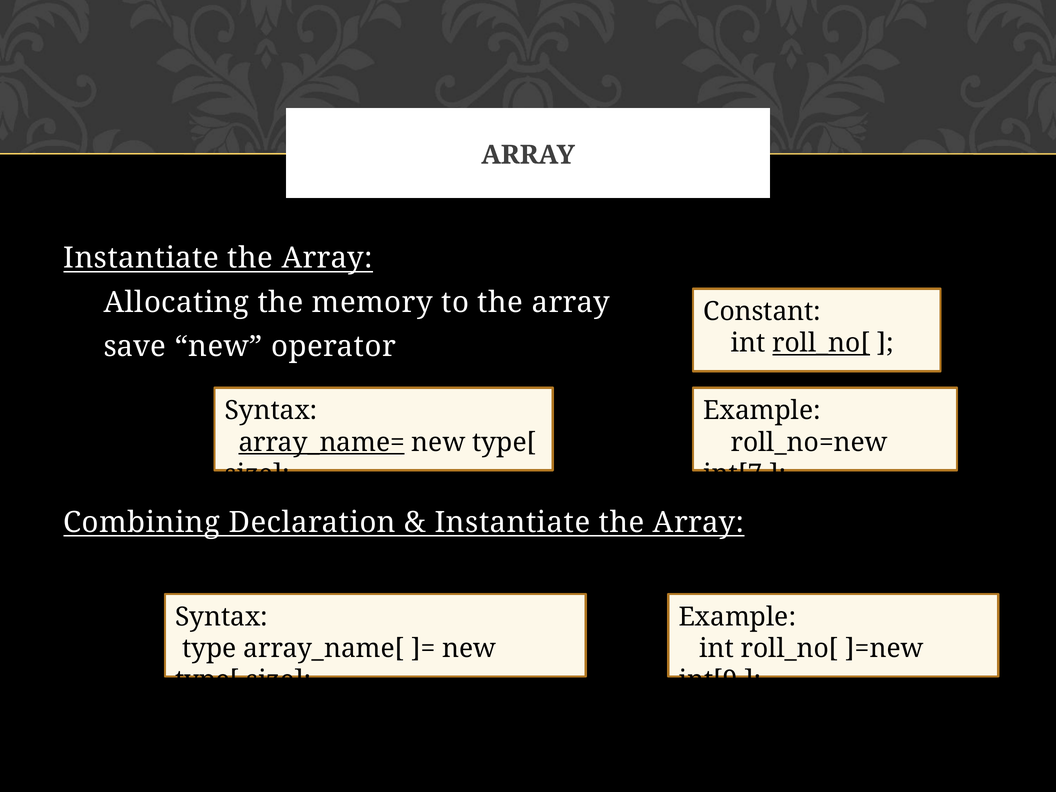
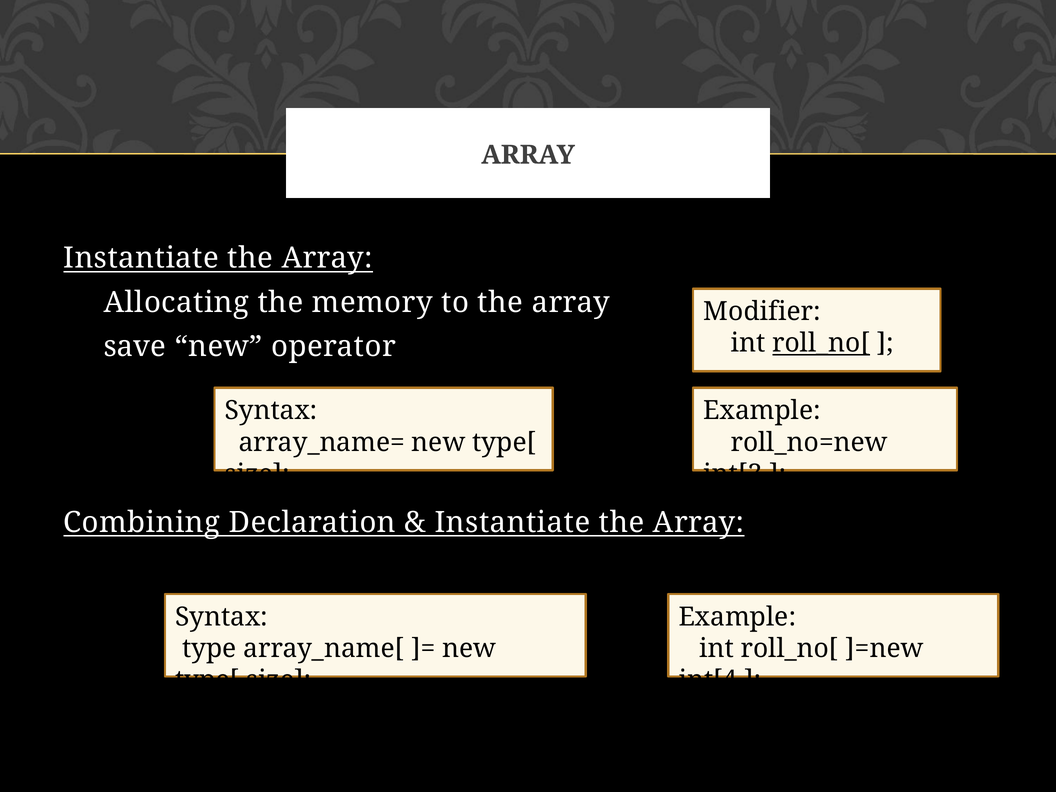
Constant: Constant -> Modifier
array_name= underline: present -> none
int[7: int[7 -> int[3
int[9: int[9 -> int[4
